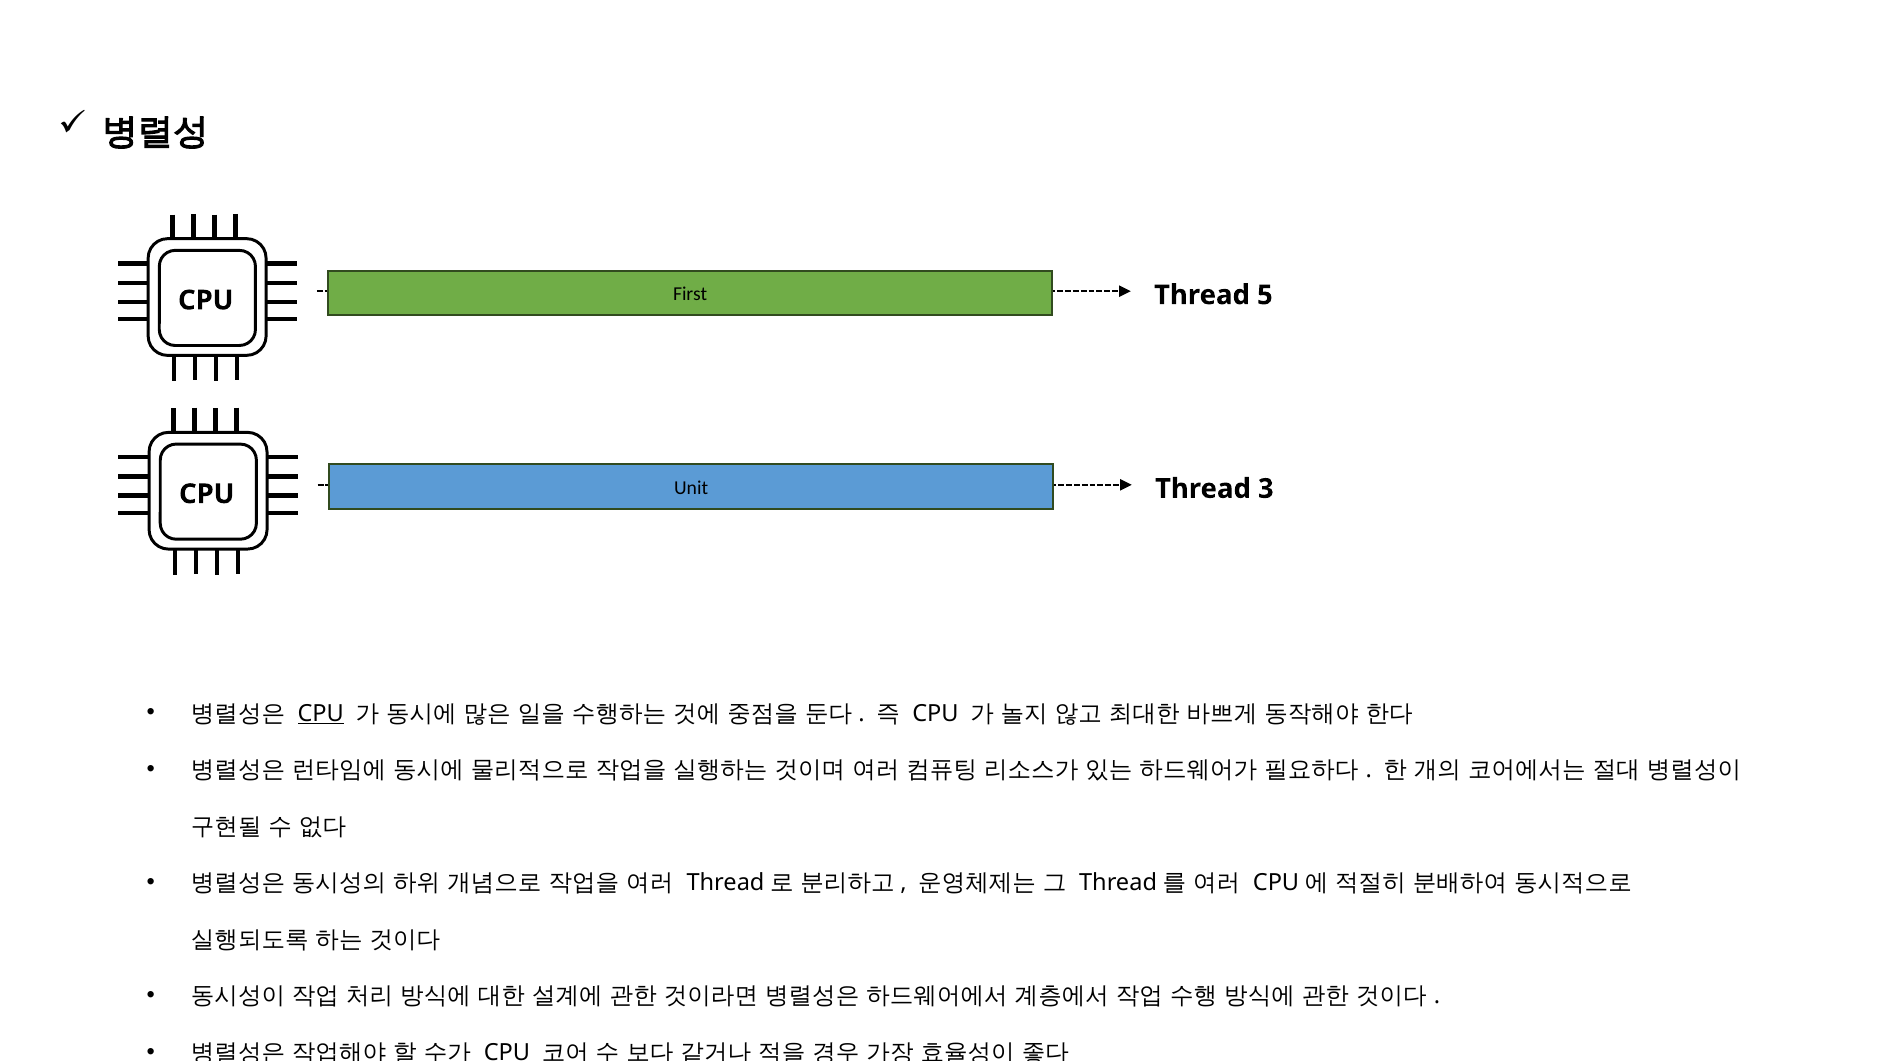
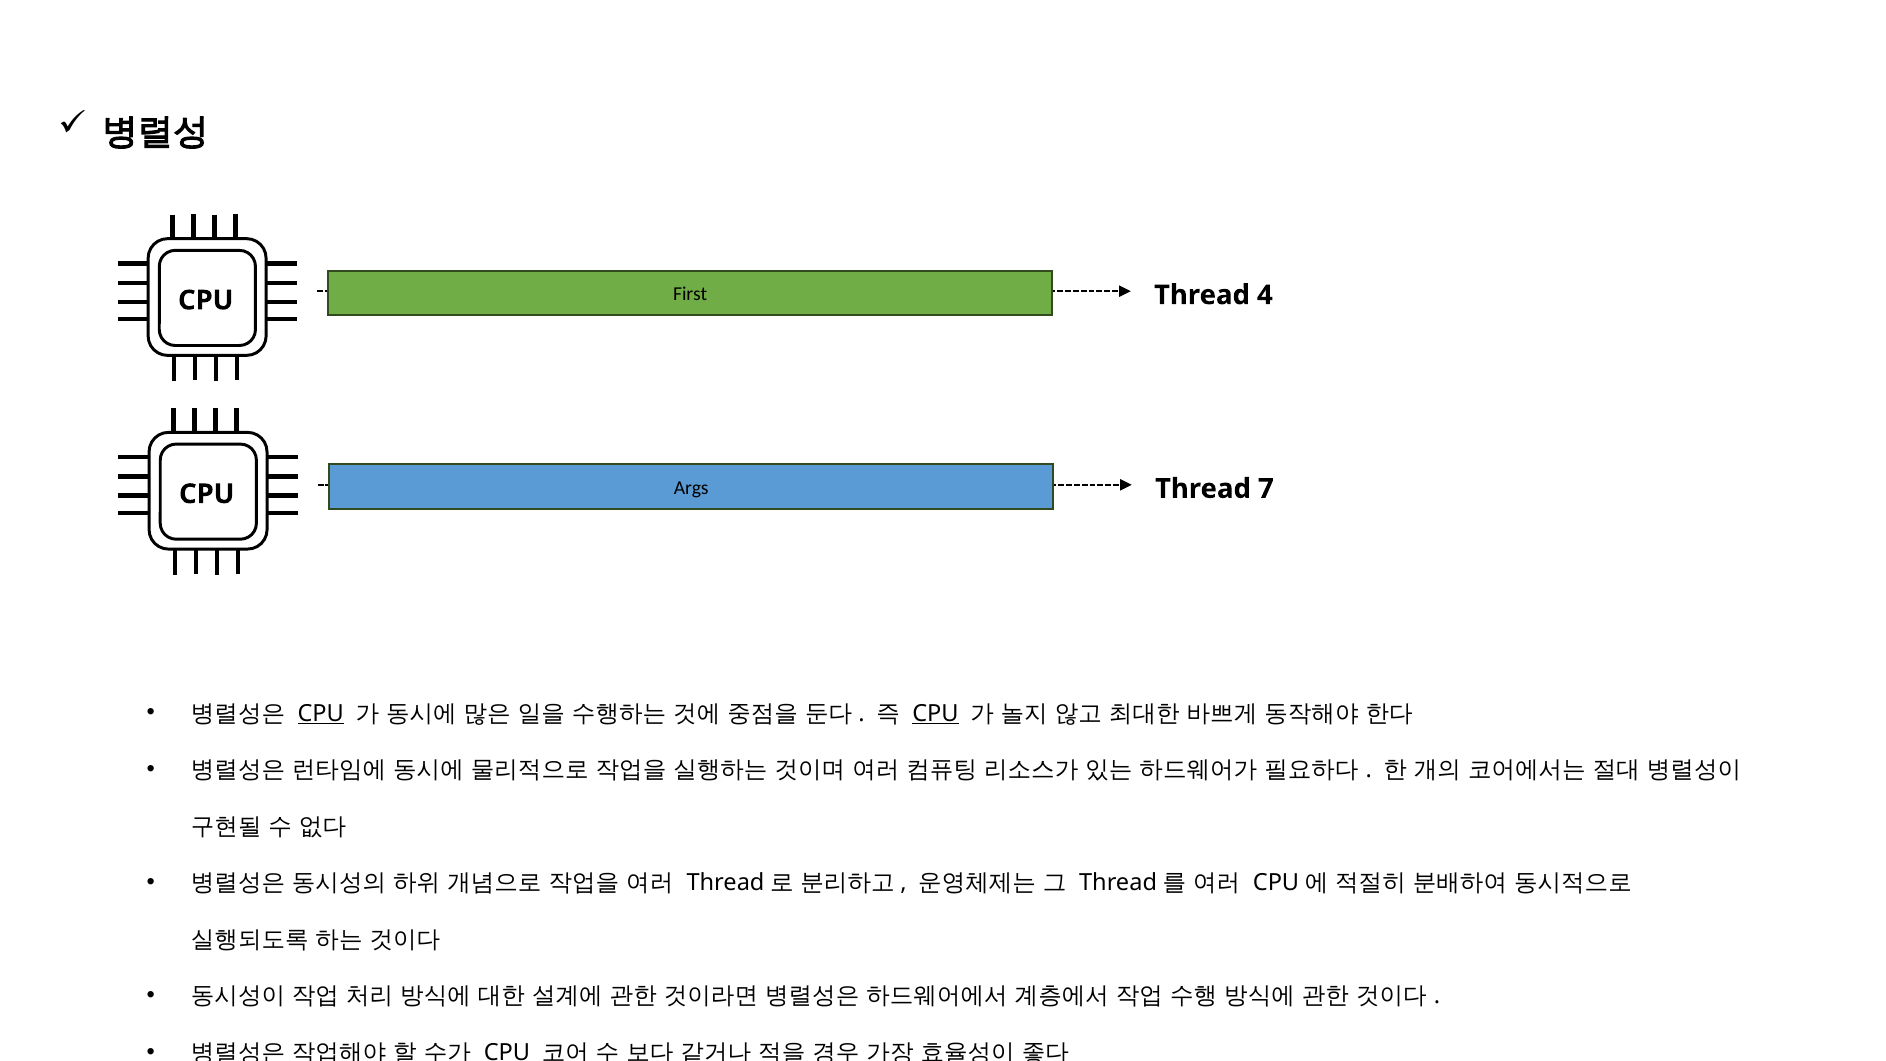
5: 5 -> 4
Unit: Unit -> Args
3: 3 -> 7
CPU at (935, 713) underline: none -> present
